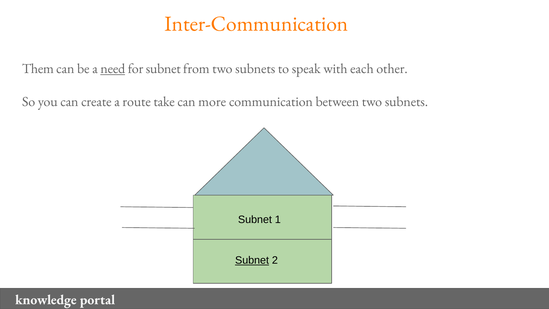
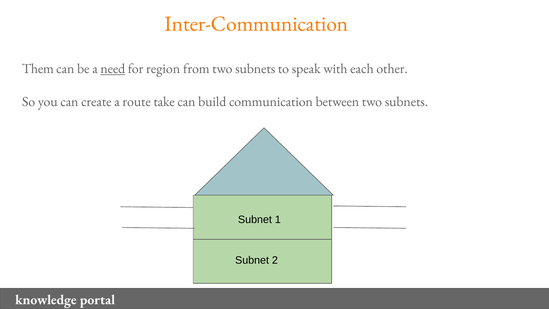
for subnet: subnet -> region
more: more -> build
Subnet at (252, 260) underline: present -> none
